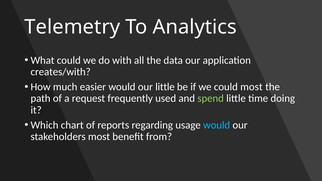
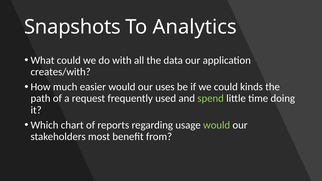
Telemetry: Telemetry -> Snapshots
our little: little -> uses
could most: most -> kinds
would at (217, 125) colour: light blue -> light green
